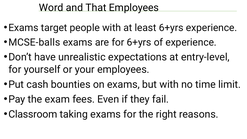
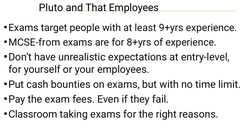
Word: Word -> Pluto
least 6+yrs: 6+yrs -> 9+yrs
MCSE-balls: MCSE-balls -> MCSE-from
for 6+yrs: 6+yrs -> 8+yrs
